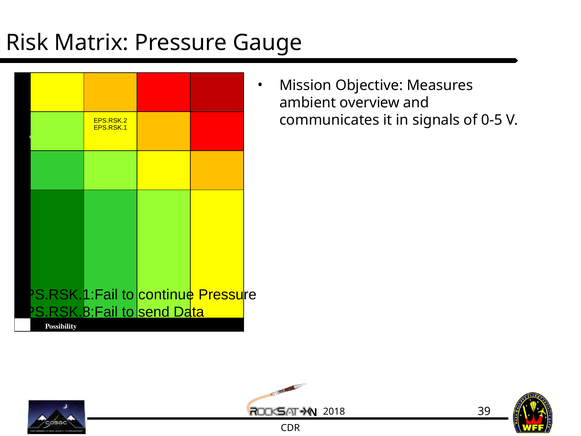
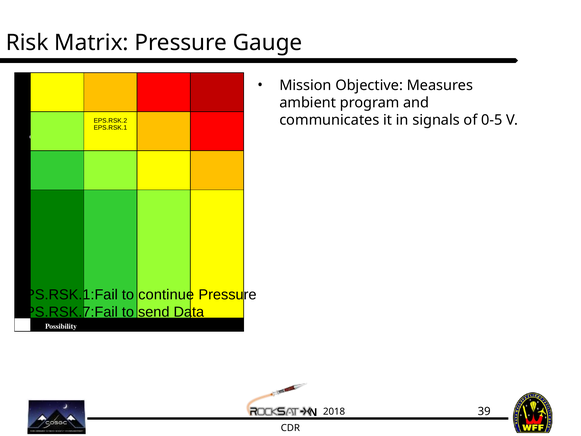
overview: overview -> program
EPS.RSK.8:Fail: EPS.RSK.8:Fail -> EPS.RSK.7:Fail
